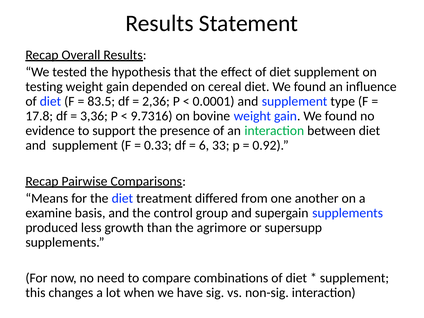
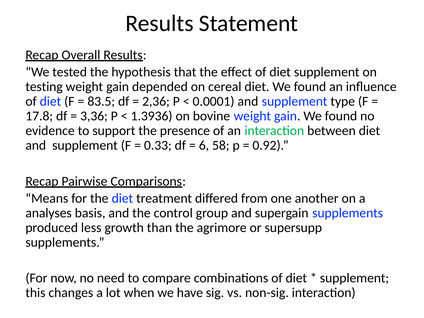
9.7316: 9.7316 -> 1.3936
33: 33 -> 58
examine: examine -> analyses
